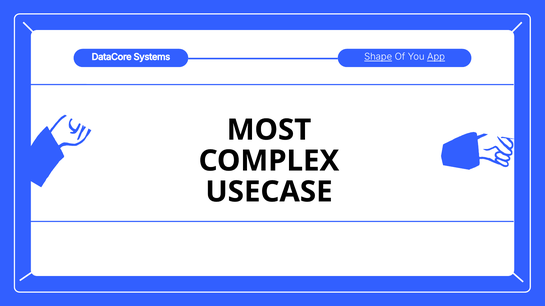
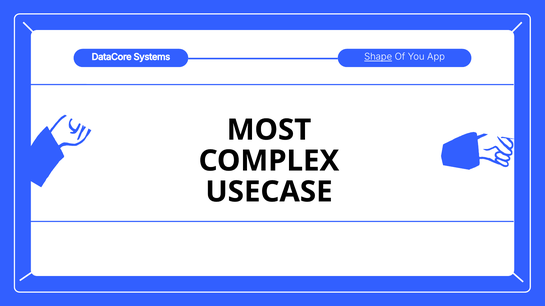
App underline: present -> none
